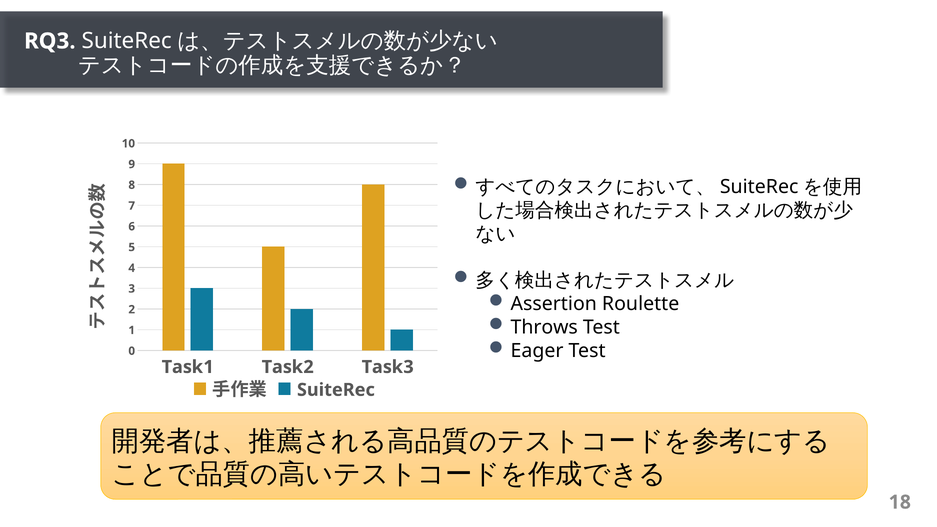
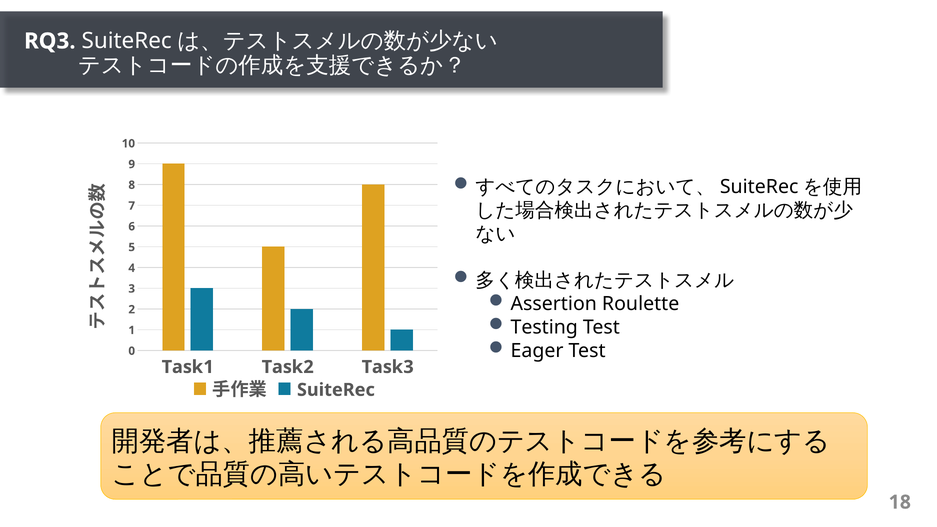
Throws: Throws -> Testing
